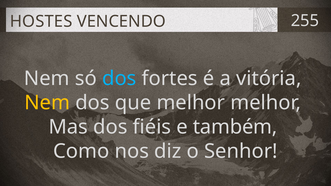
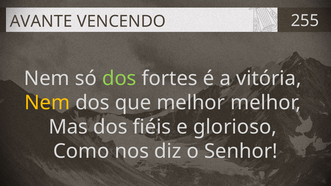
HOSTES: HOSTES -> AVANTE
dos at (119, 79) colour: light blue -> light green
também: também -> glorioso
